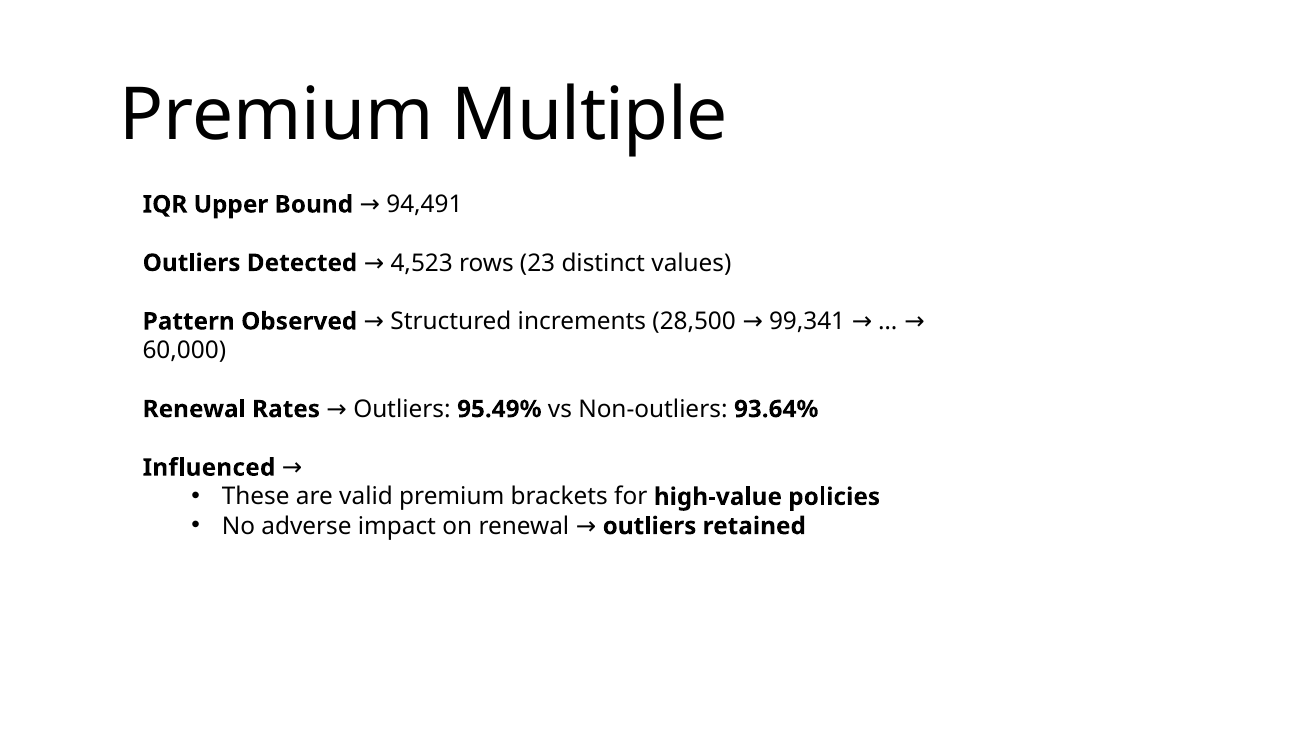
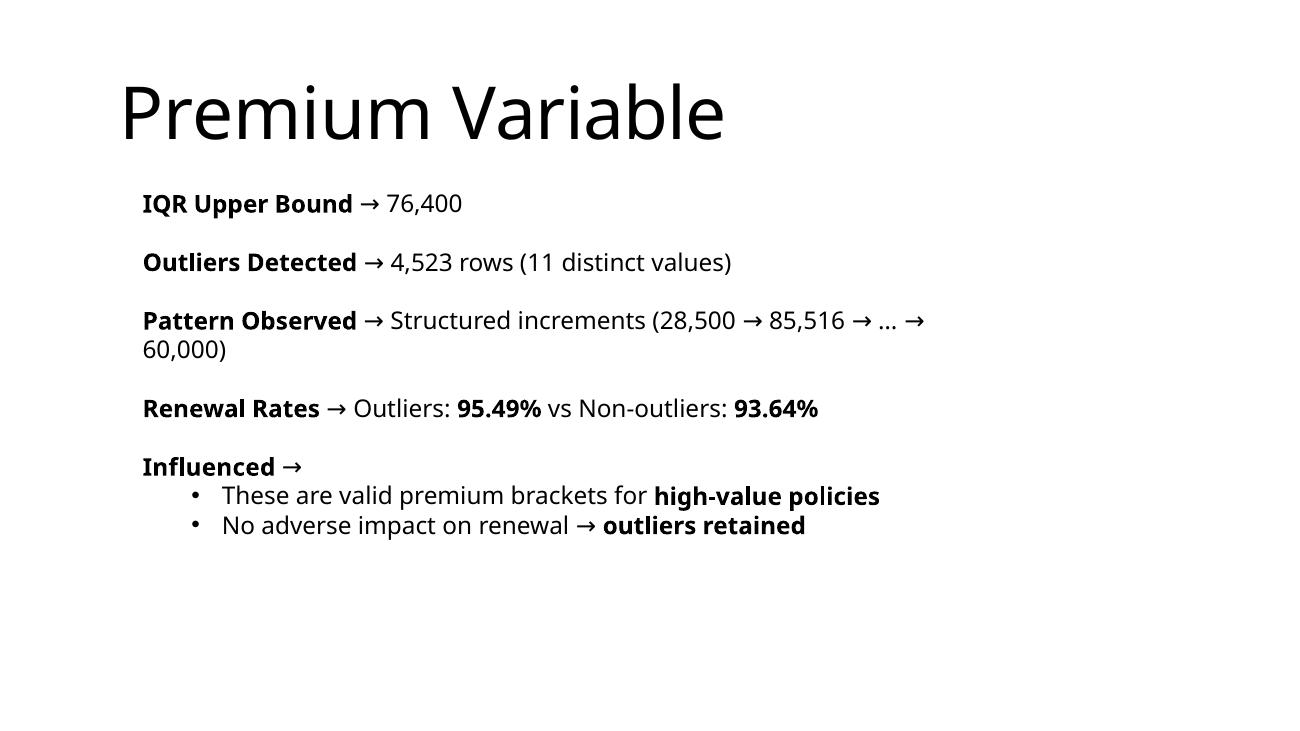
Multiple: Multiple -> Variable
94,491: 94,491 -> 76,400
23: 23 -> 11
99,341: 99,341 -> 85,516
